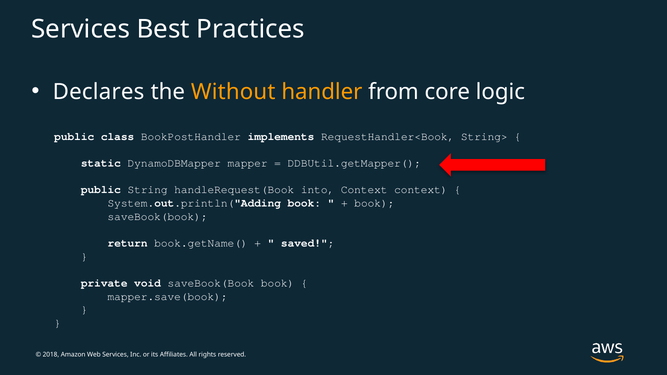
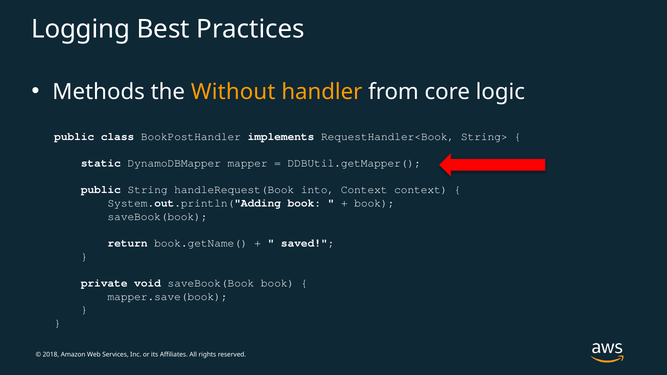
Services at (81, 29): Services -> Logging
Declares: Declares -> Methods
